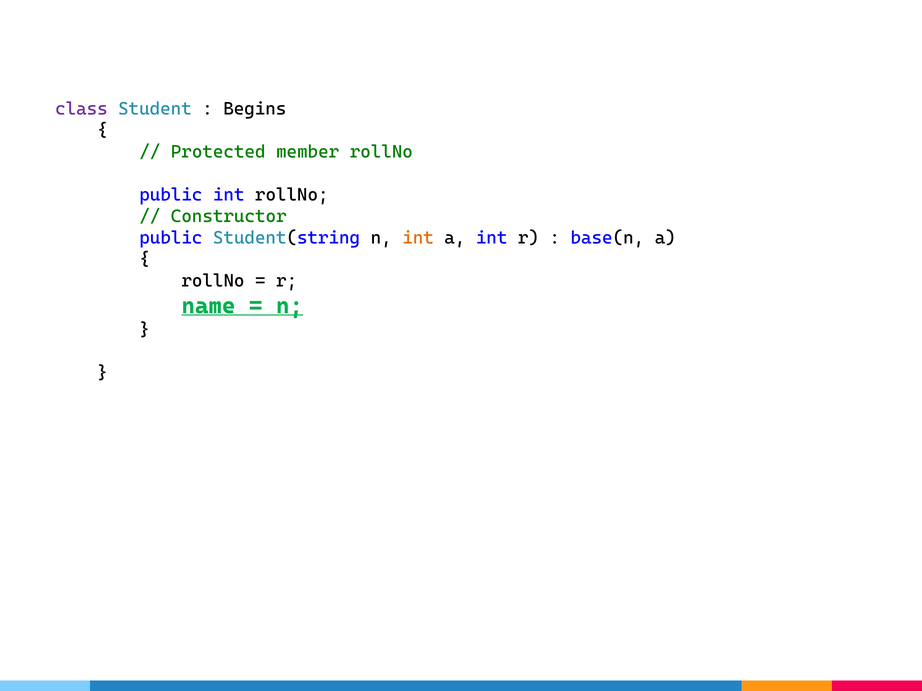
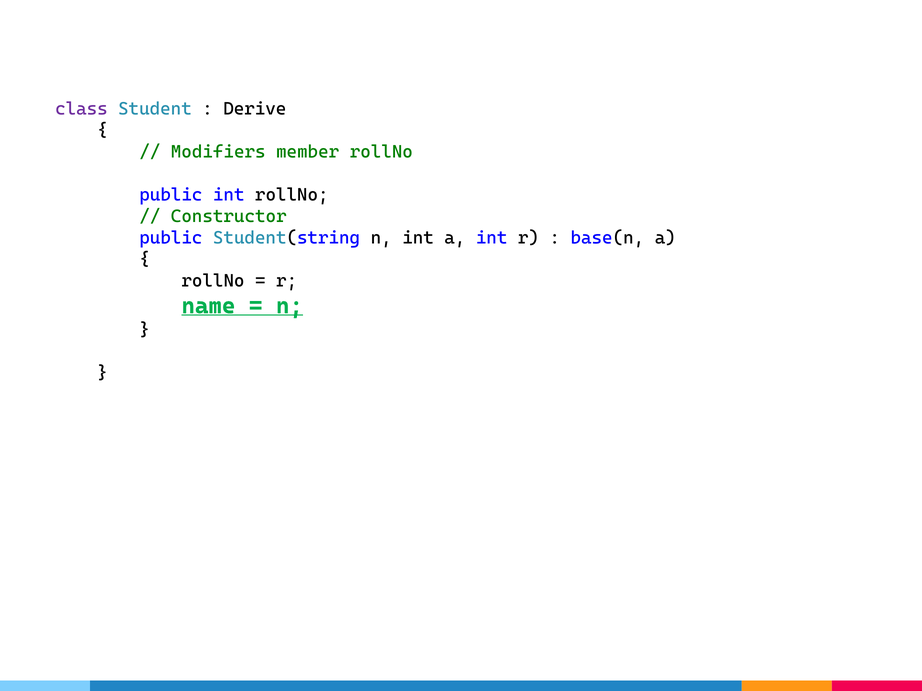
Begins: Begins -> Derive
Protected: Protected -> Modifiers
int at (418, 238) colour: orange -> black
